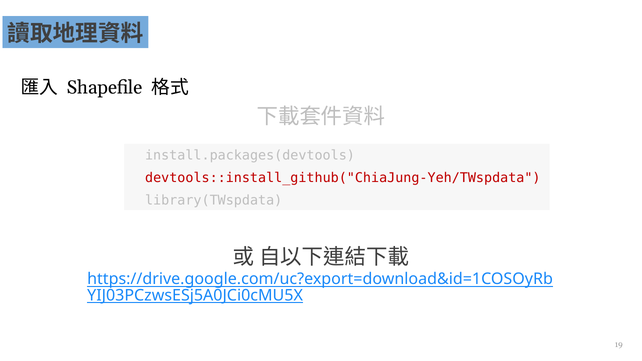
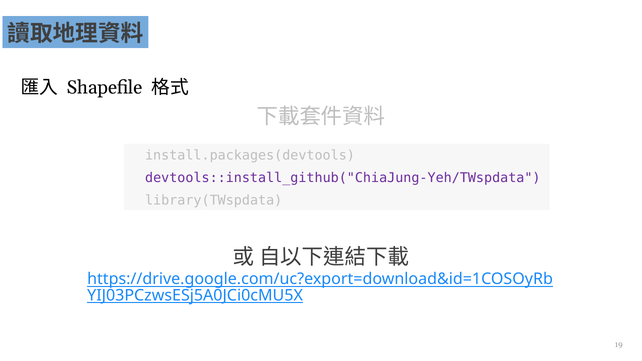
devtools::install_github("ChiaJung-Yeh/TWspdata colour: red -> purple
